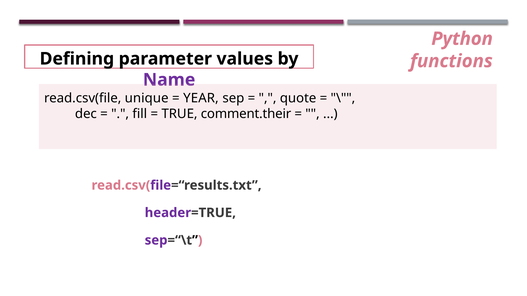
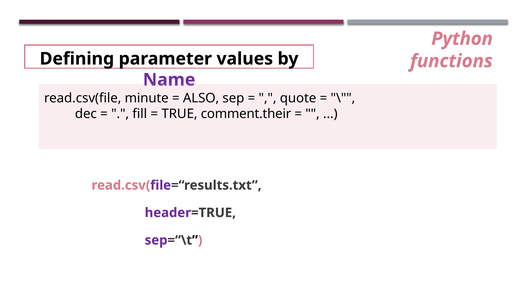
unique: unique -> minute
YEAR: YEAR -> ALSO
